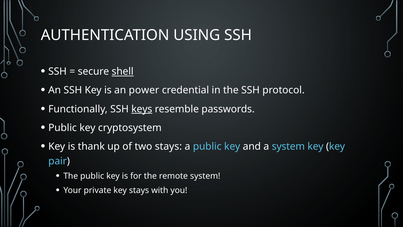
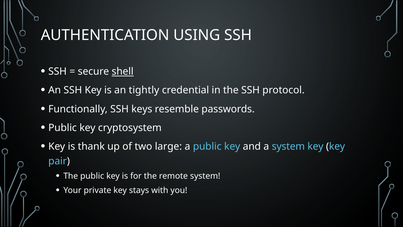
power: power -> tightly
keys underline: present -> none
two stays: stays -> large
